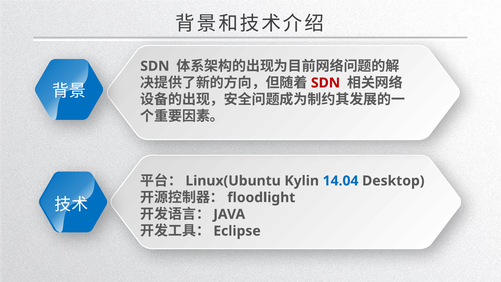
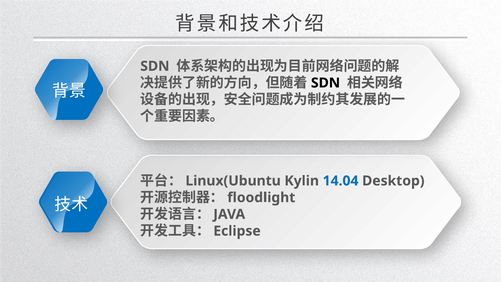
SDN at (326, 83) colour: red -> black
